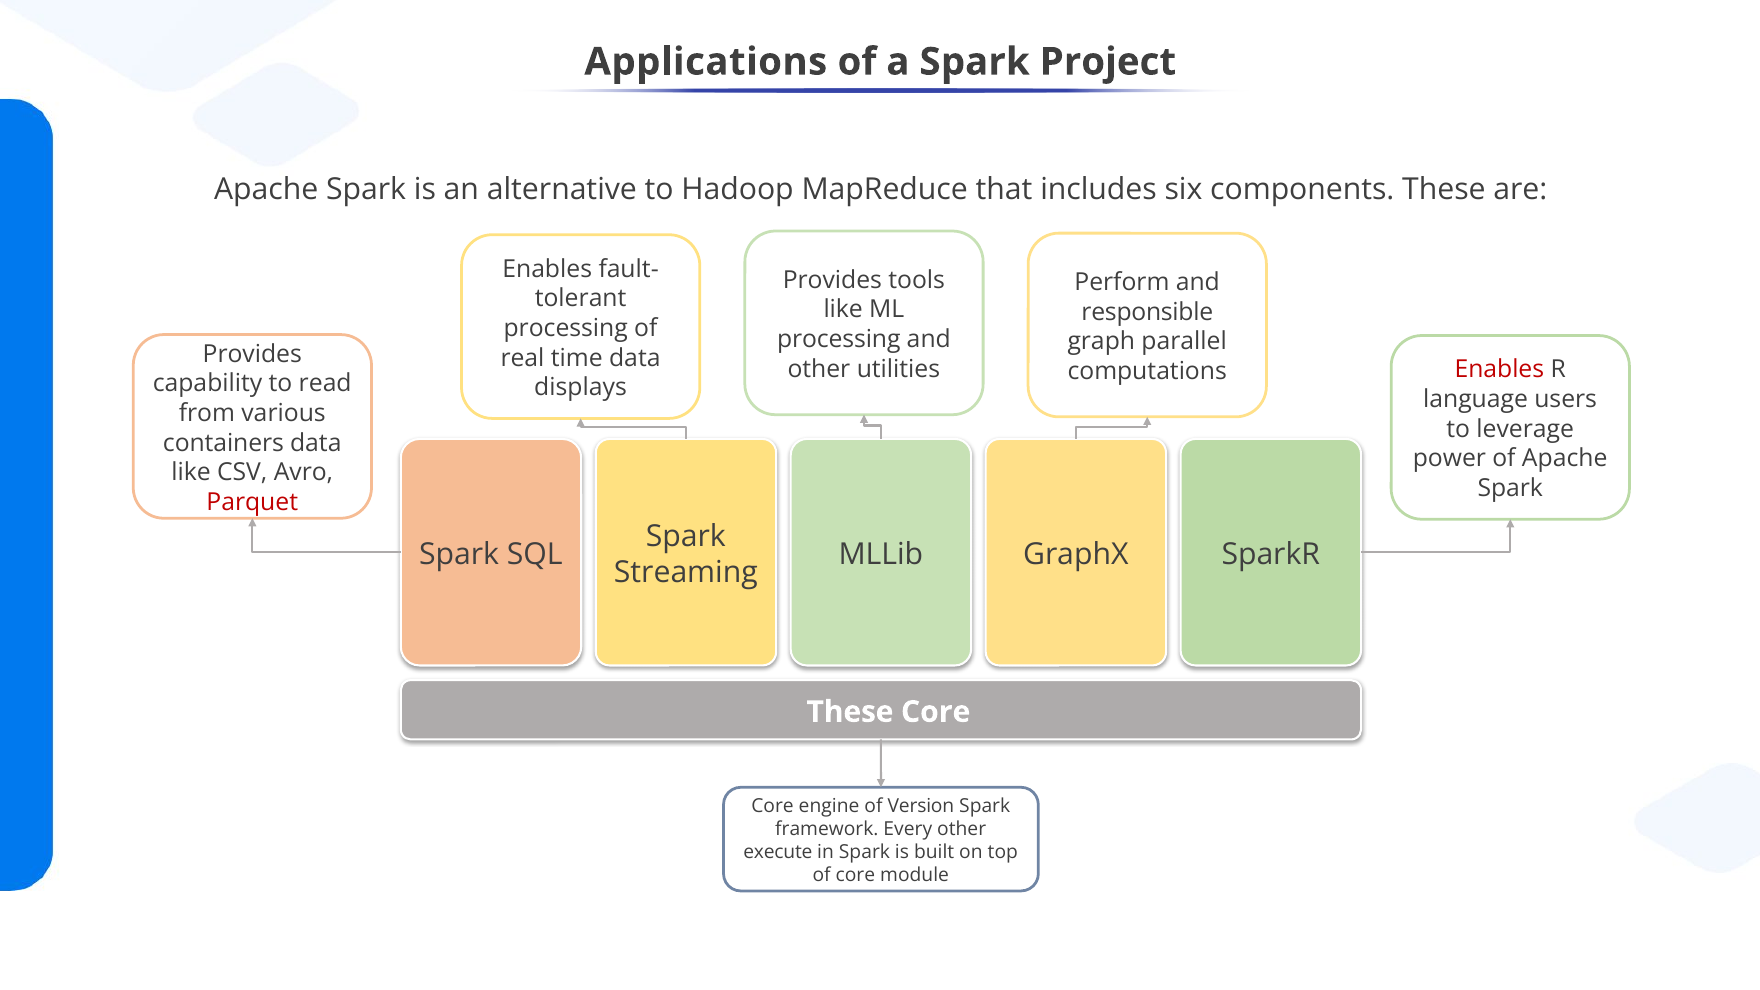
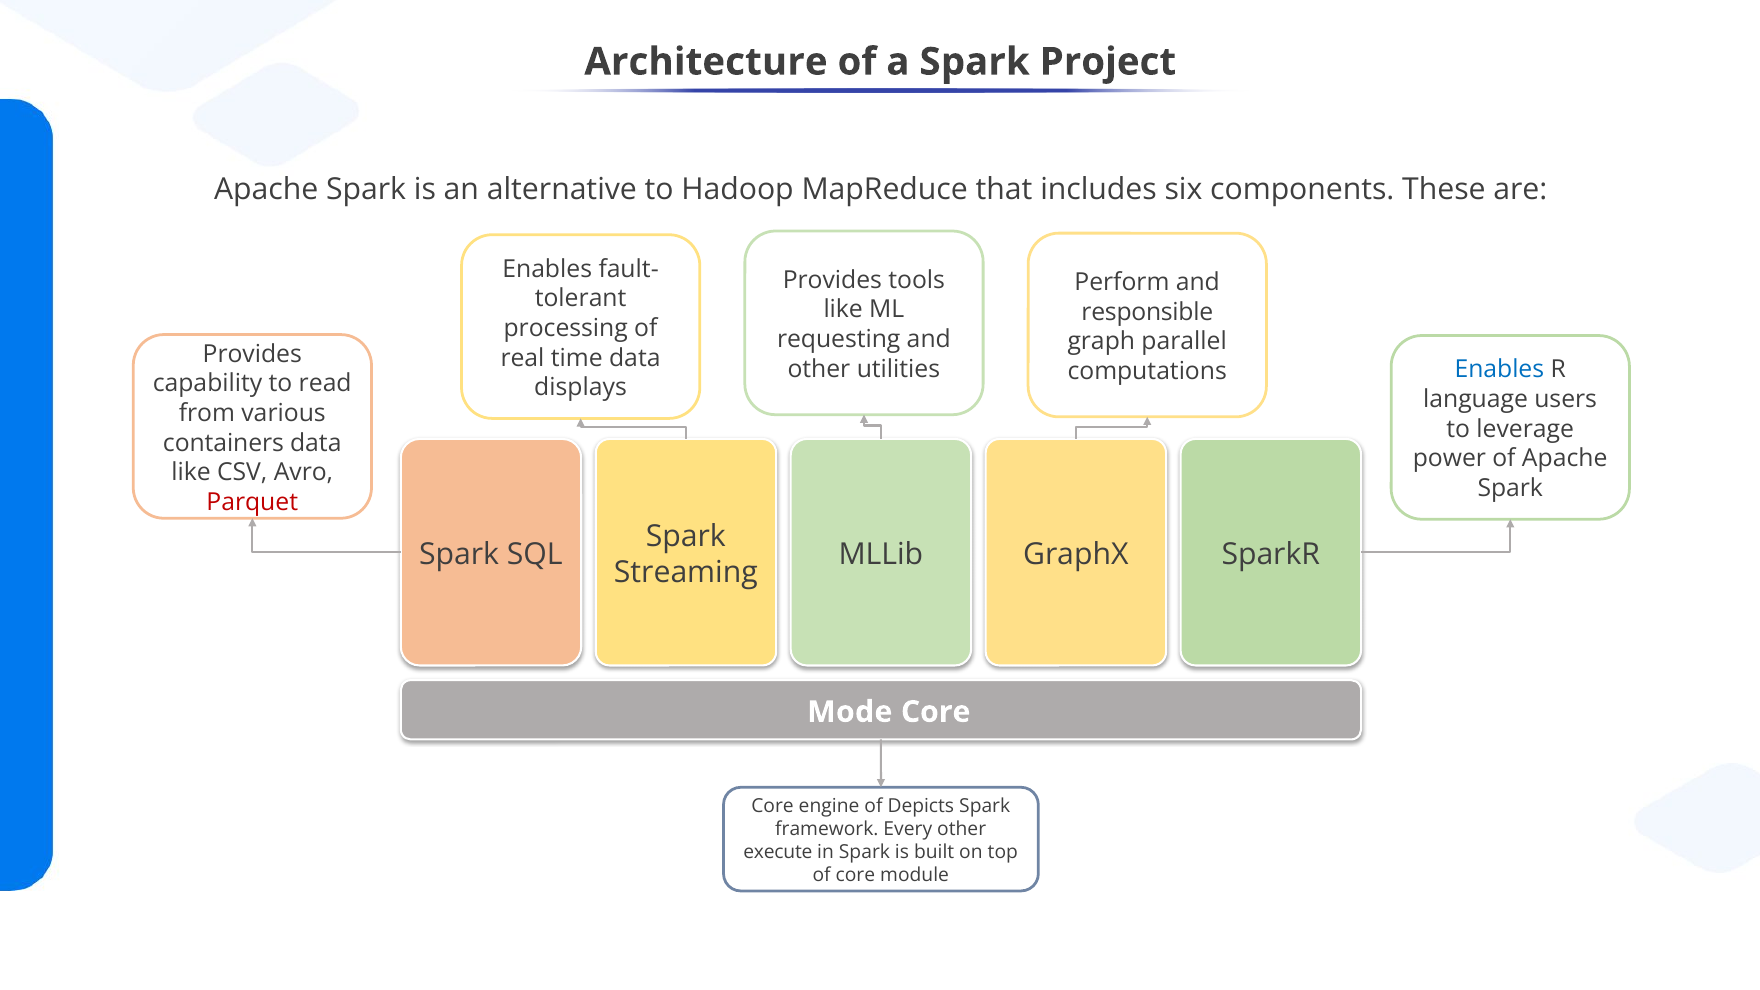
Applications: Applications -> Architecture
processing at (839, 339): processing -> requesting
Enables at (1499, 370) colour: red -> blue
These at (850, 712): These -> Mode
Version: Version -> Depicts
